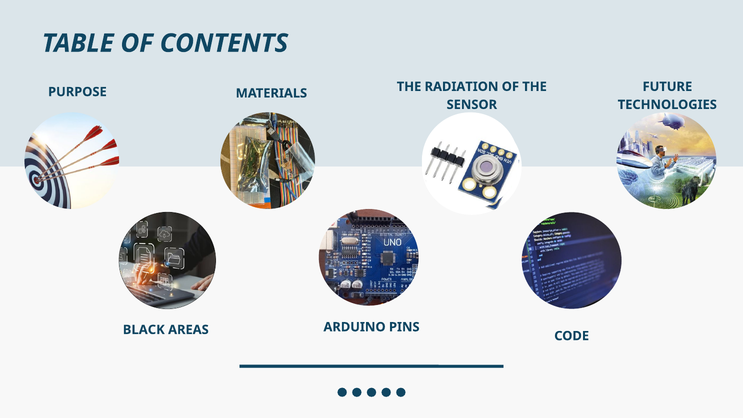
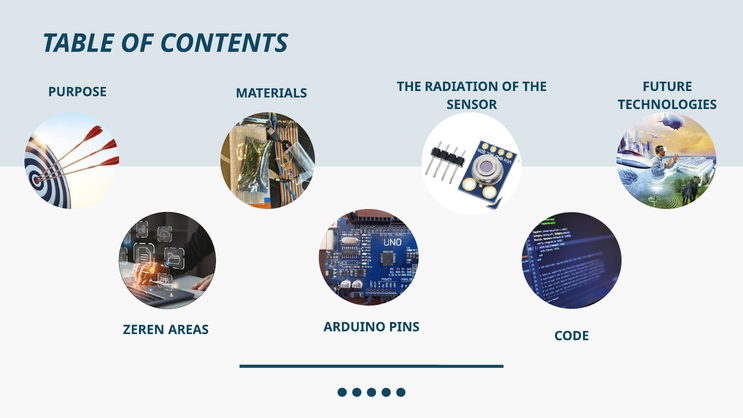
BLACK: BLACK -> ZEREN
